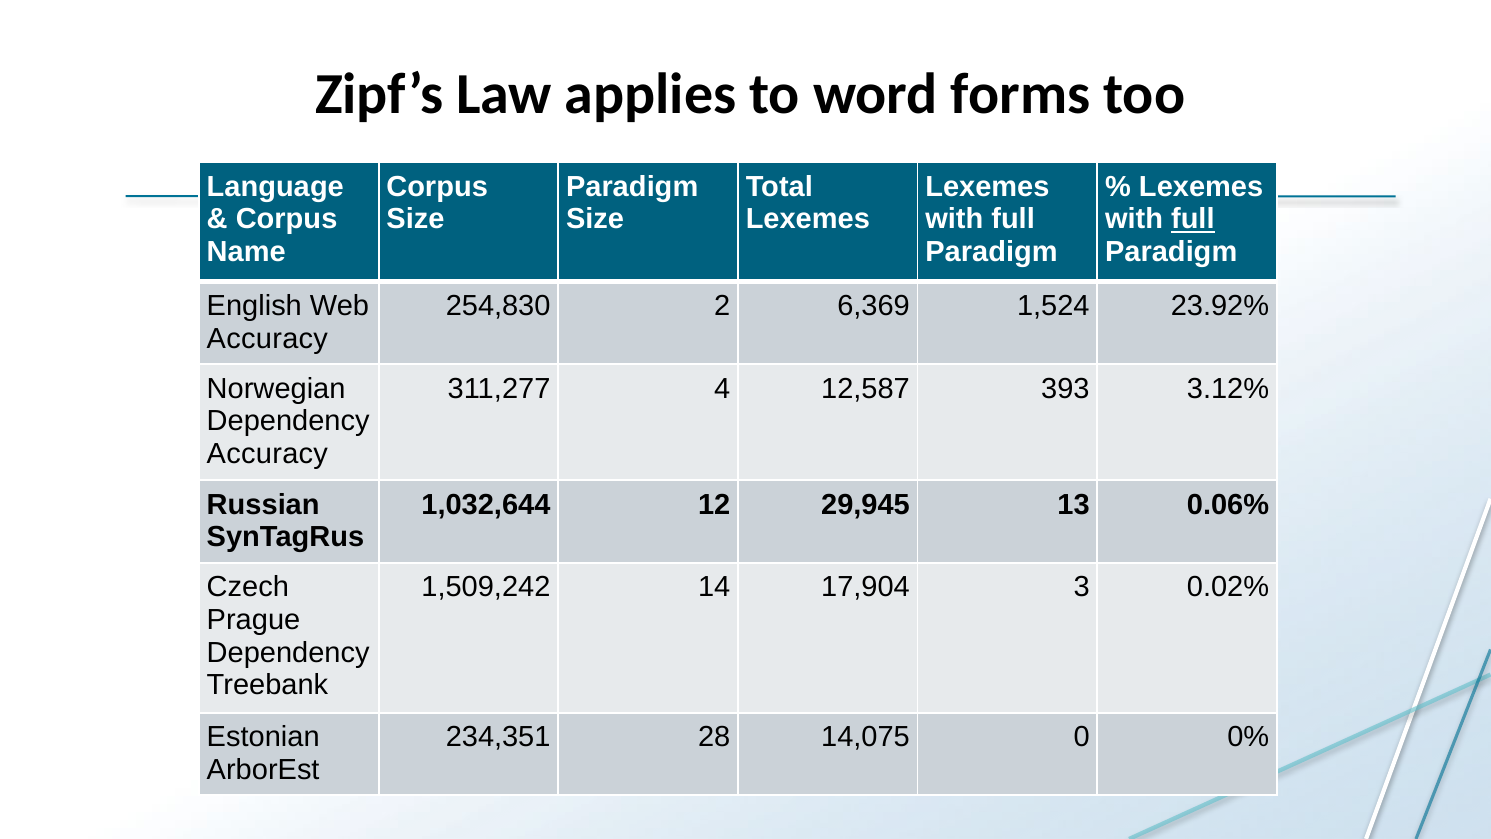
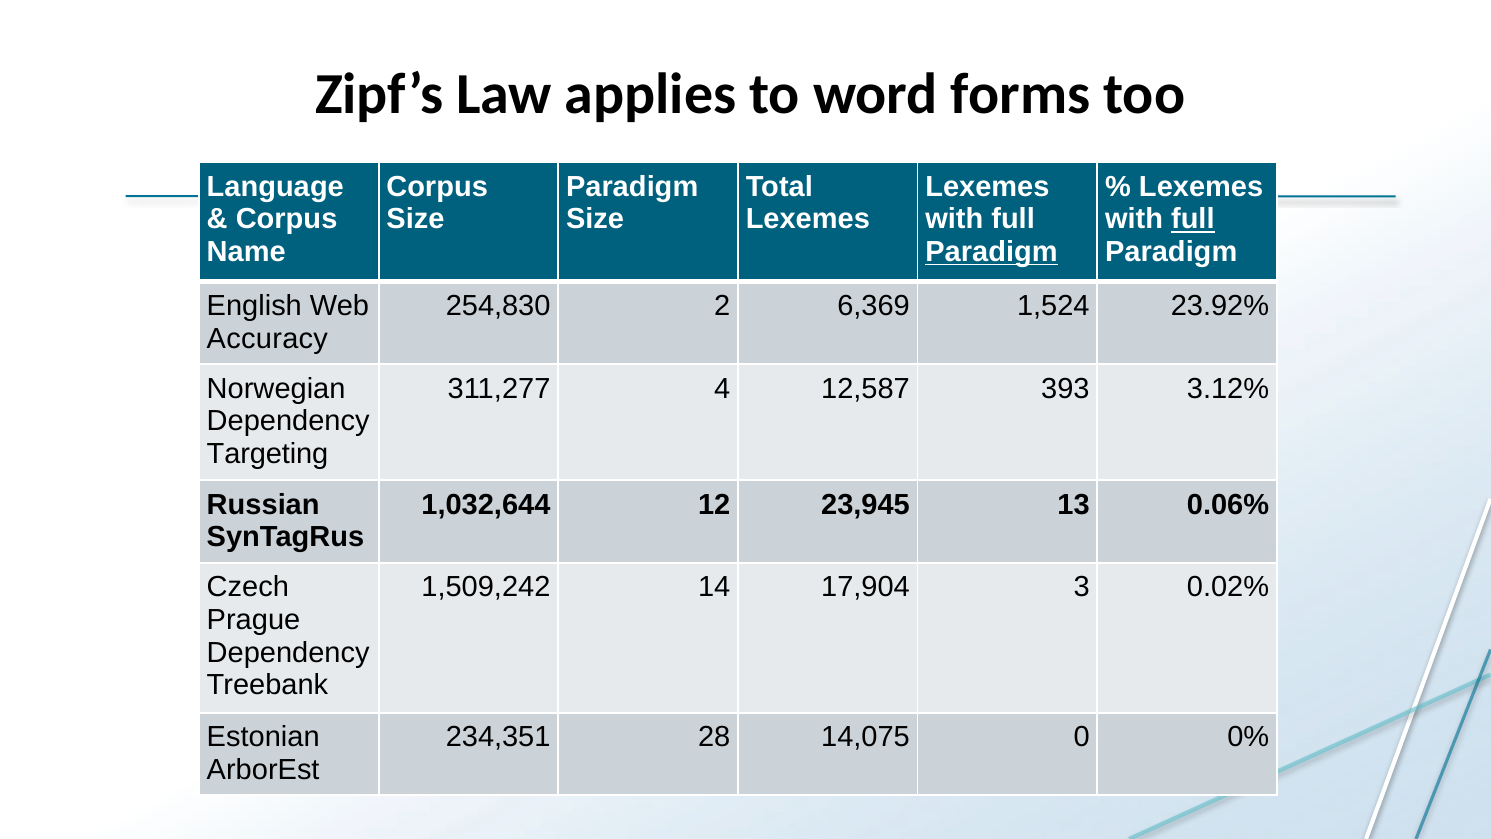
Paradigm at (991, 252) underline: none -> present
Accuracy at (267, 454): Accuracy -> Targeting
29,945: 29,945 -> 23,945
